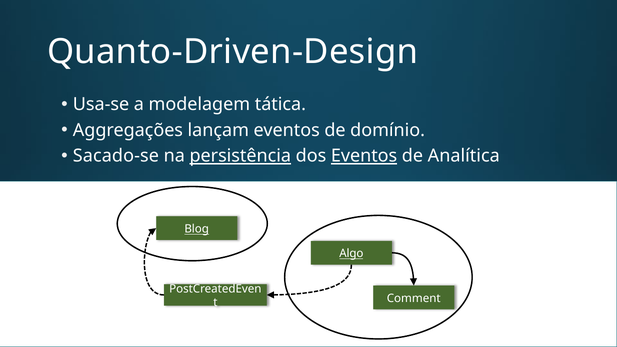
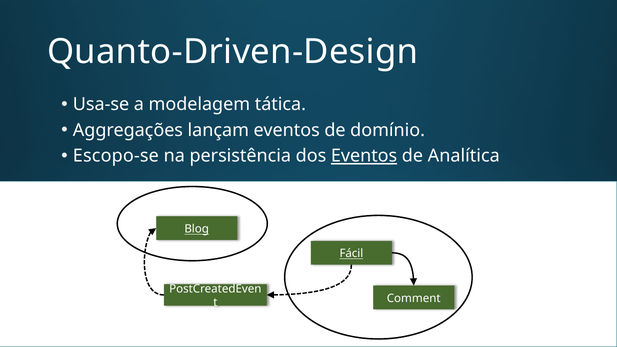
Sacado-se: Sacado-se -> Escopo-se
persistência underline: present -> none
Algo: Algo -> Fácil
